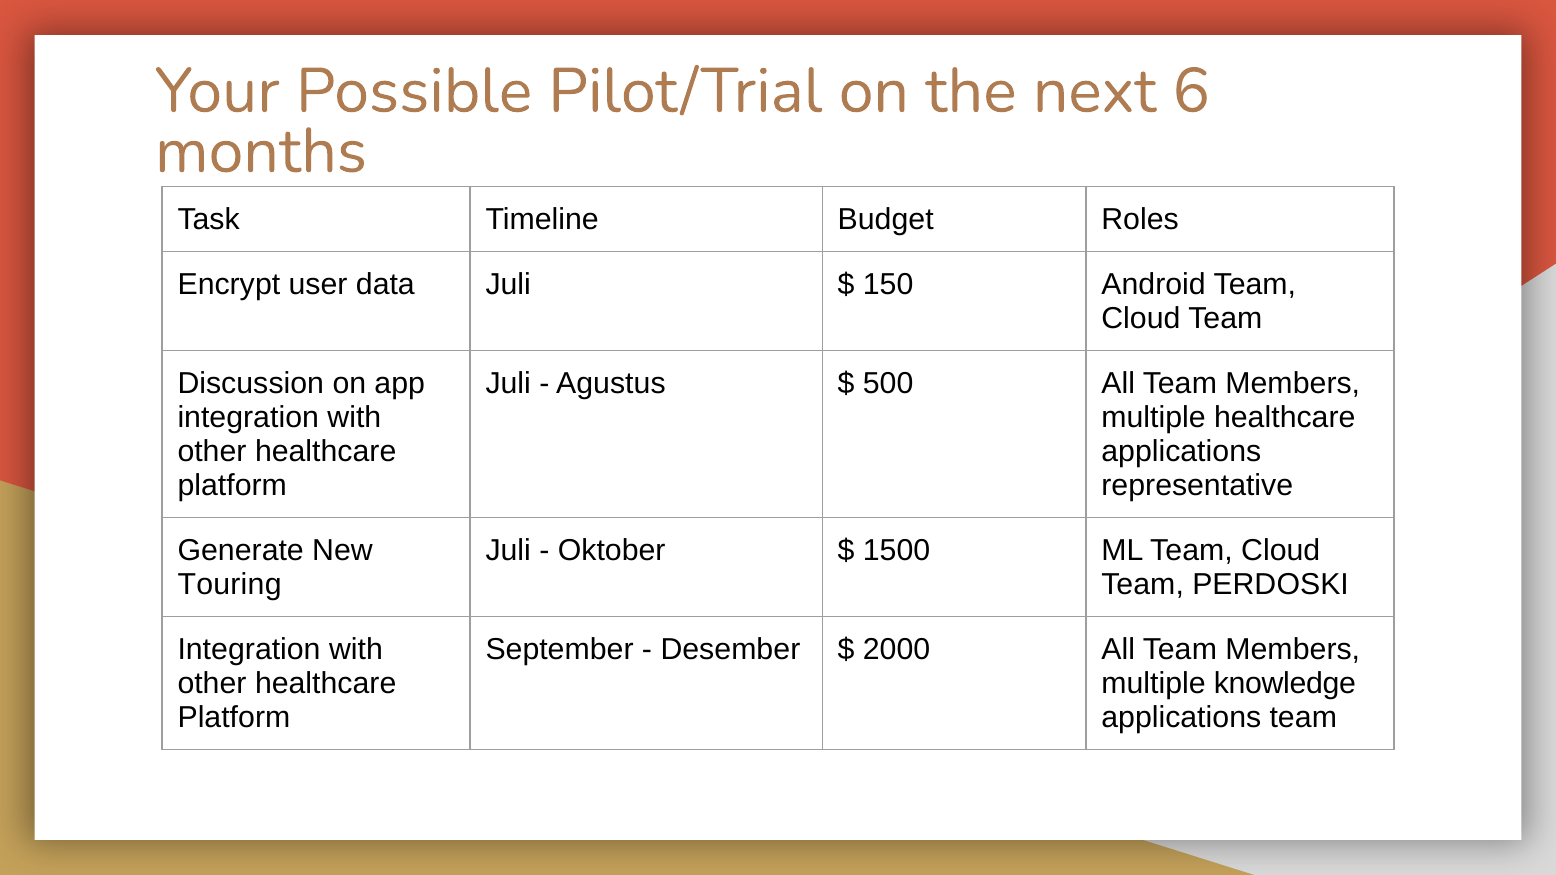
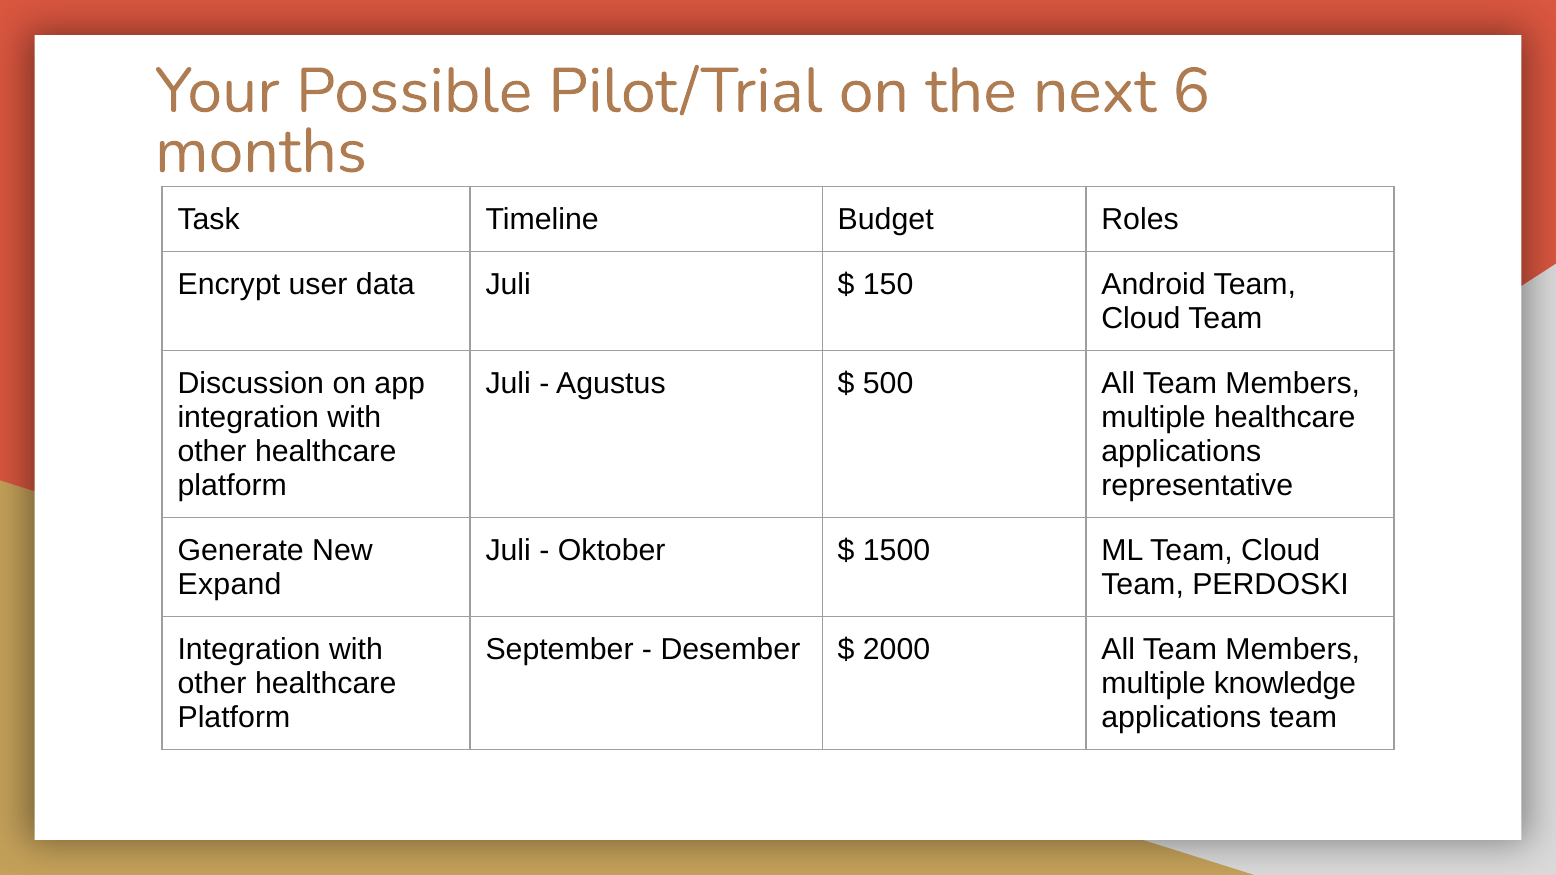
Touring: Touring -> Expand
